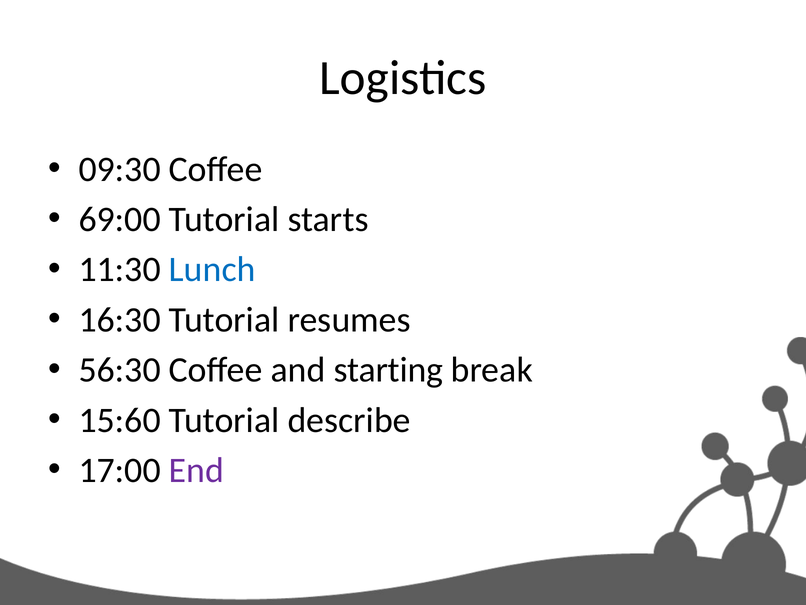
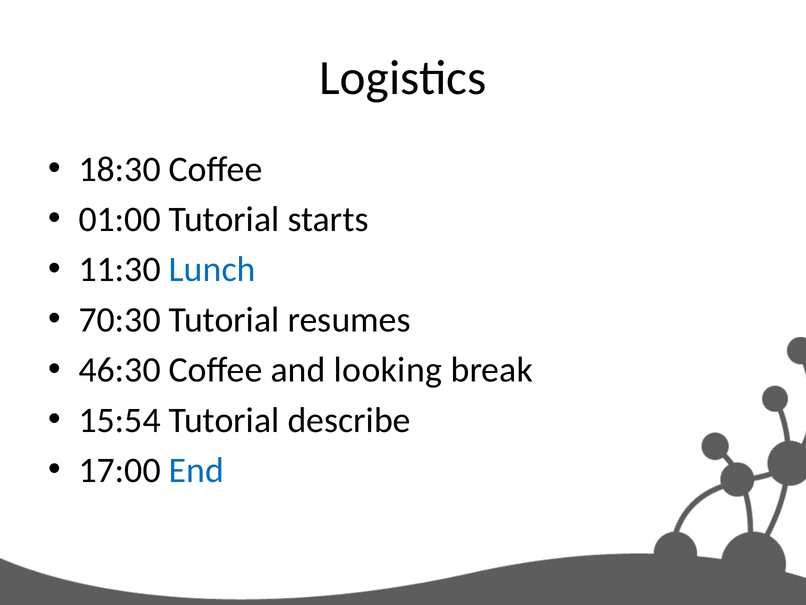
09:30: 09:30 -> 18:30
69:00: 69:00 -> 01:00
16:30: 16:30 -> 70:30
56:30: 56:30 -> 46:30
starting: starting -> looking
15:60: 15:60 -> 15:54
End colour: purple -> blue
